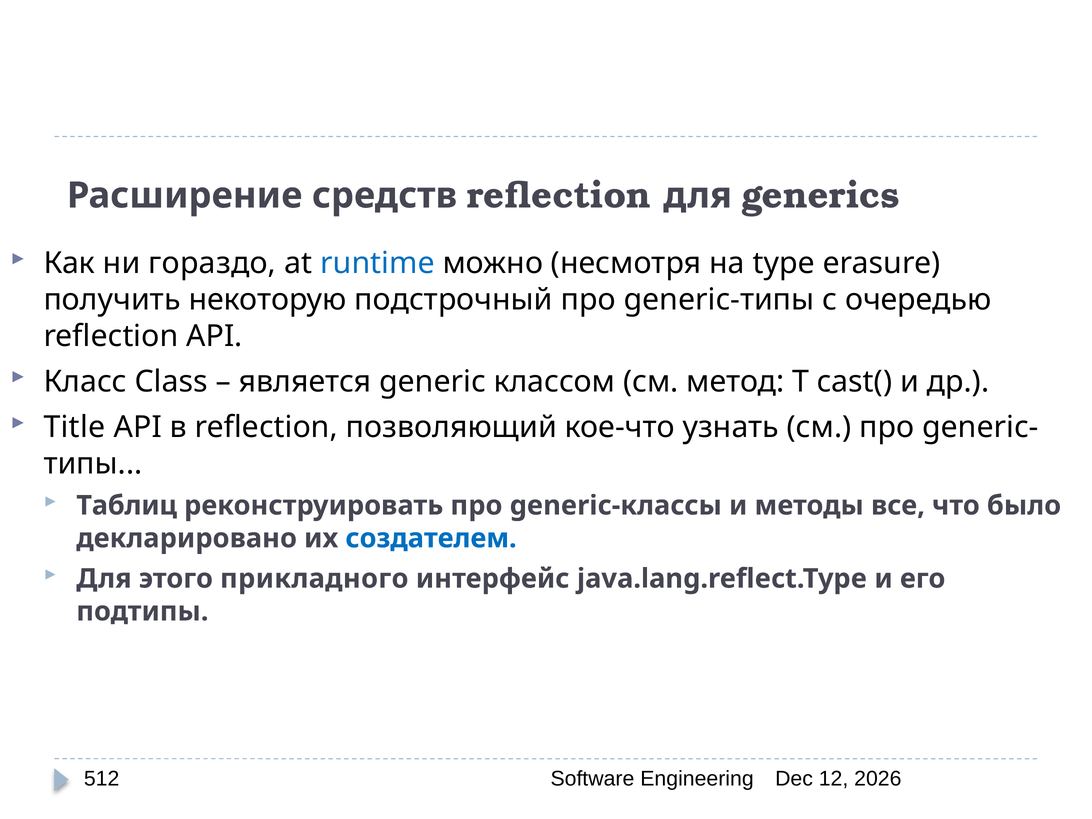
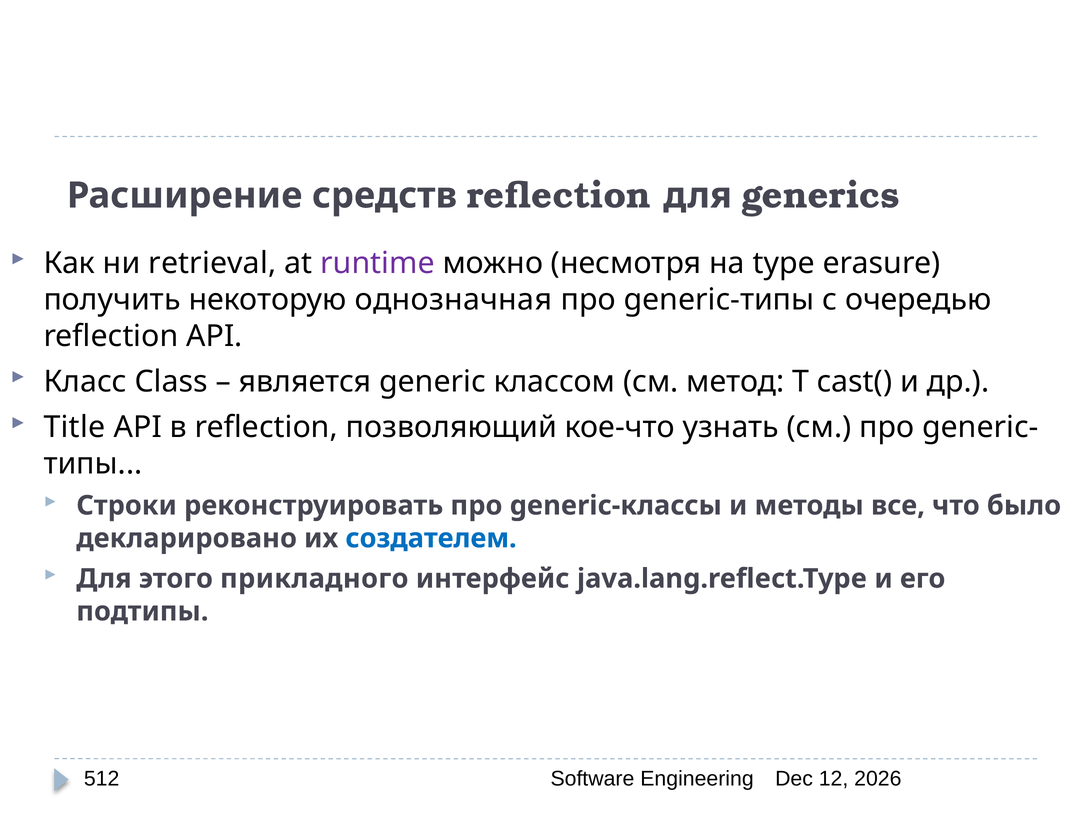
гораздо: гораздо -> retrieval
runtime colour: blue -> purple
подстрочный: подстрочный -> однозначная
Таблиц: Таблиц -> Строки
